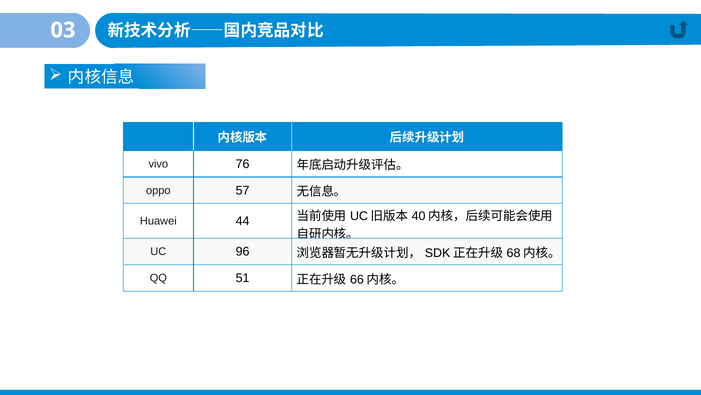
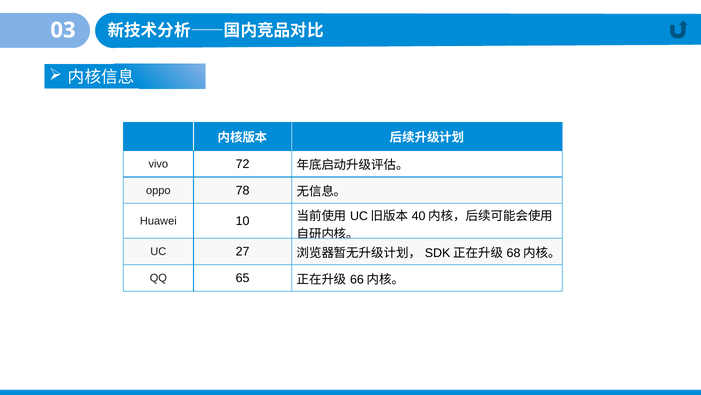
76: 76 -> 72
57: 57 -> 78
44: 44 -> 10
96: 96 -> 27
51: 51 -> 65
